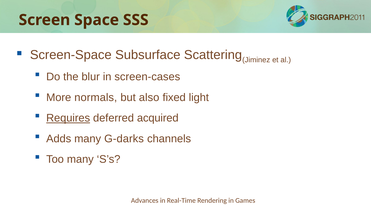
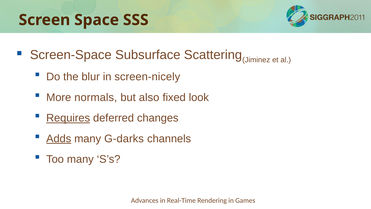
screen-cases: screen-cases -> screen-nicely
light: light -> look
acquired: acquired -> changes
Adds underline: none -> present
